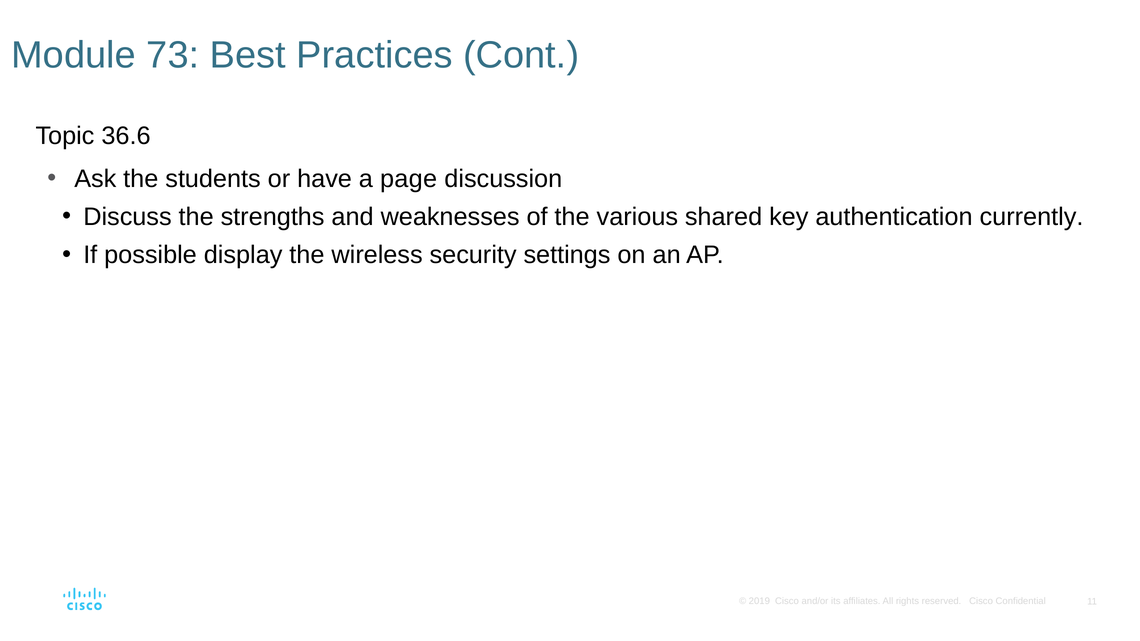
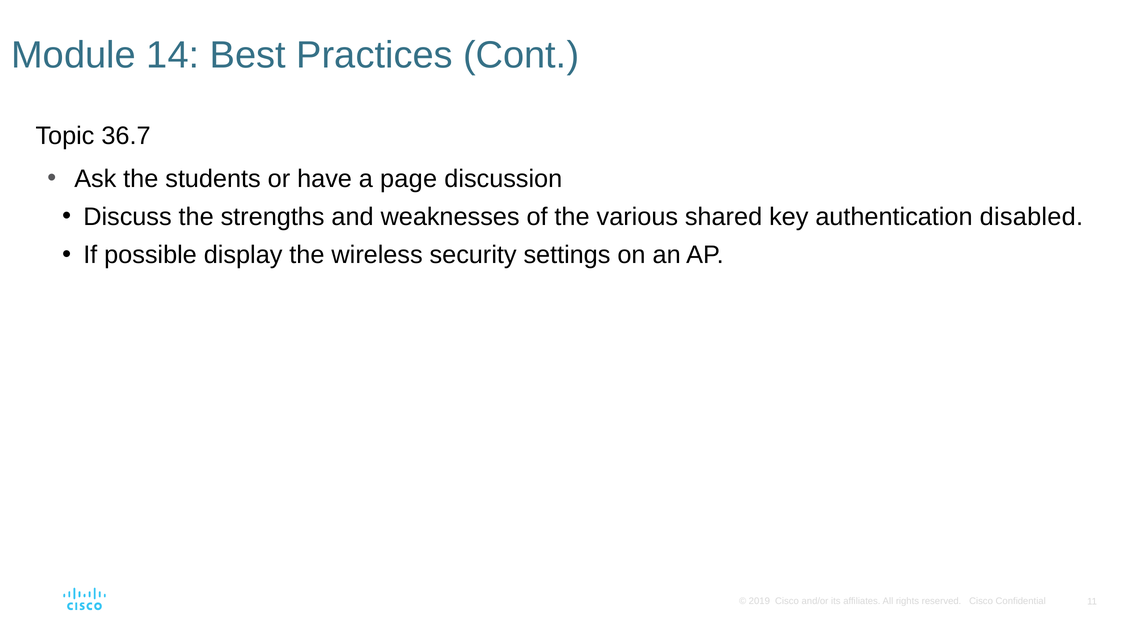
73: 73 -> 14
36.6: 36.6 -> 36.7
currently: currently -> disabled
